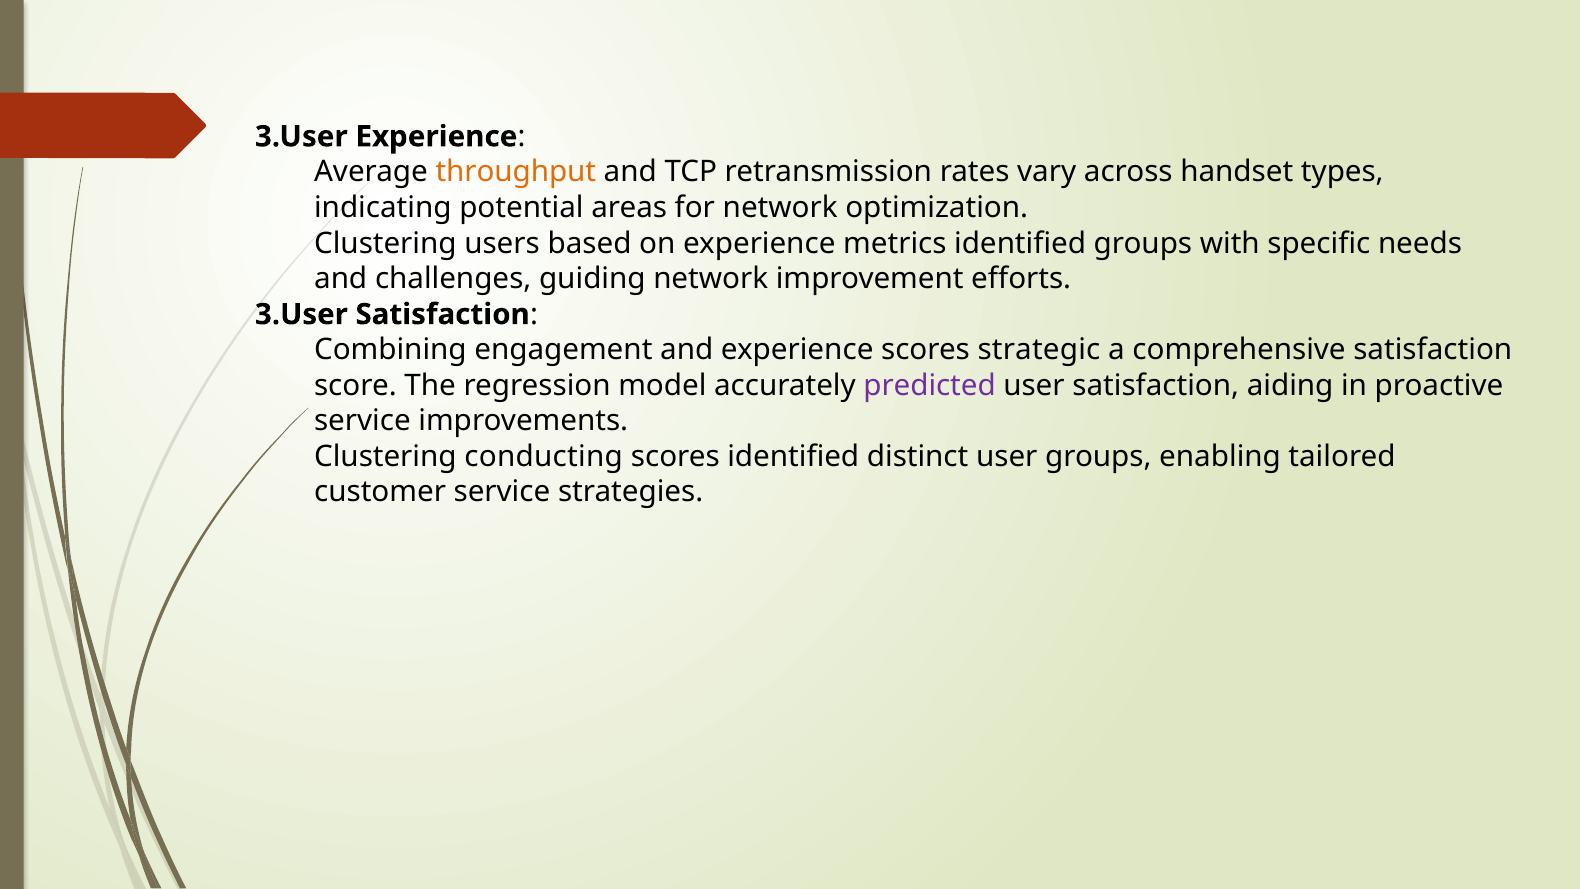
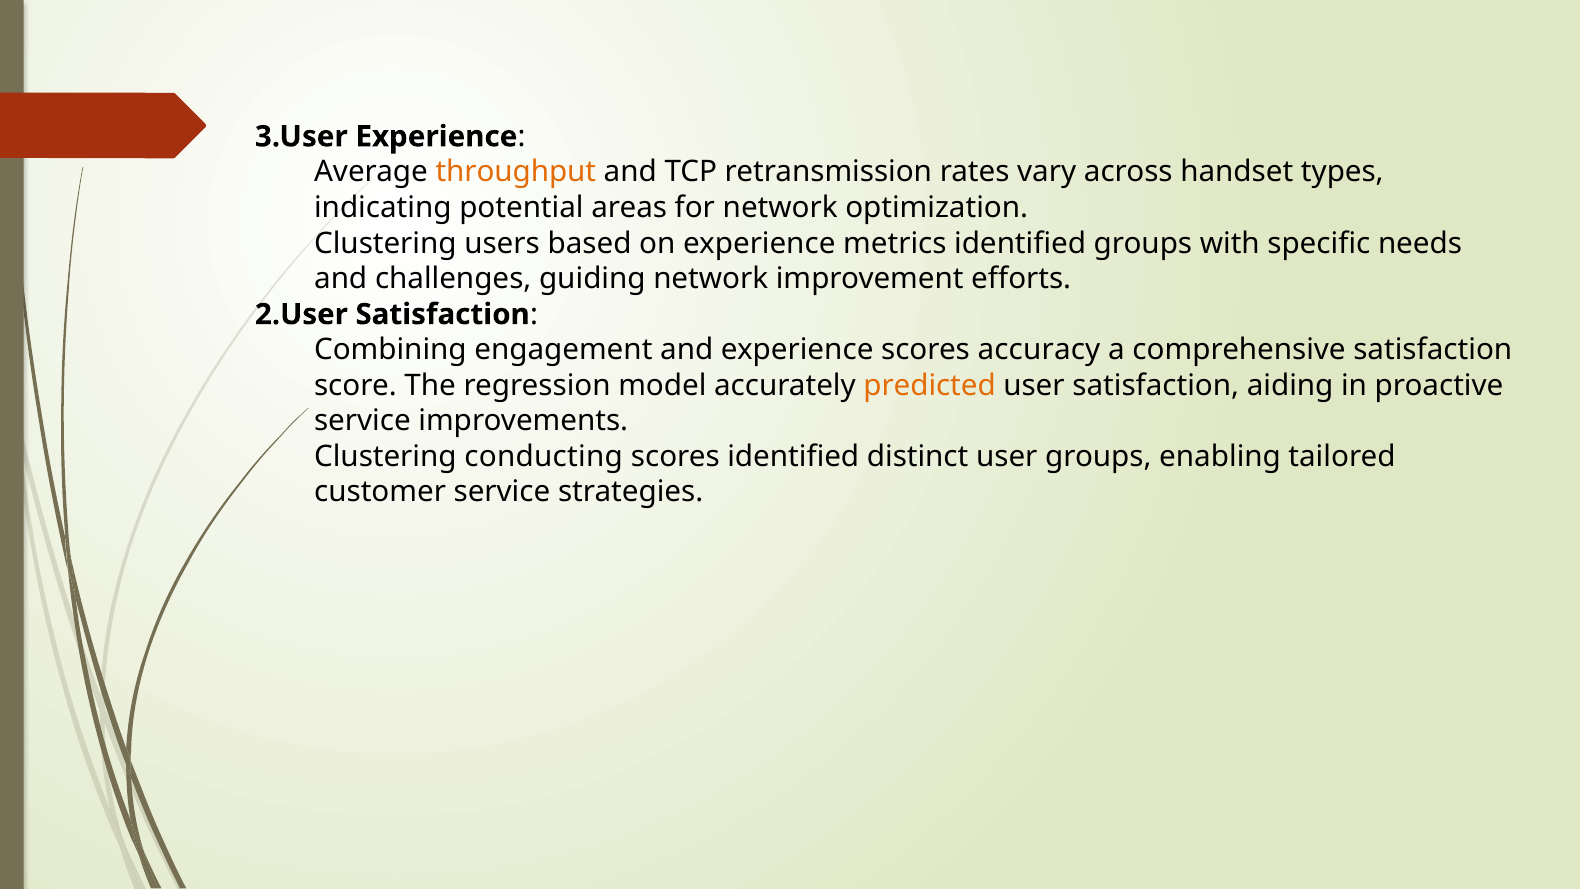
3.User at (301, 314): 3.User -> 2.User
strategic: strategic -> accuracy
predicted colour: purple -> orange
